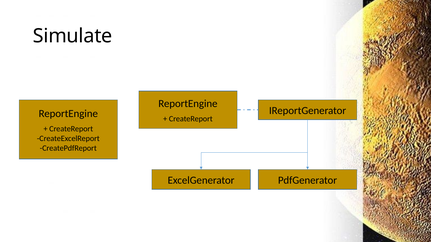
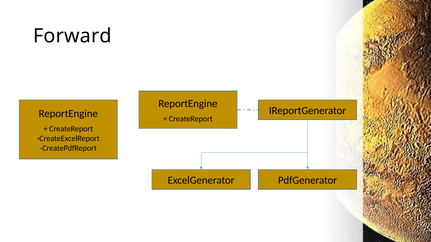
Simulate: Simulate -> Forward
